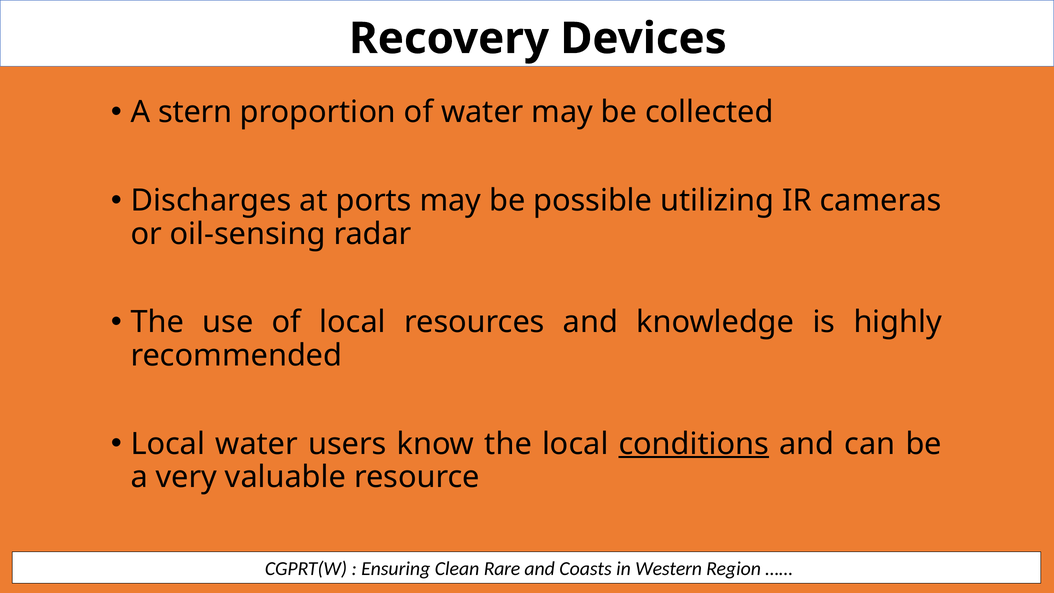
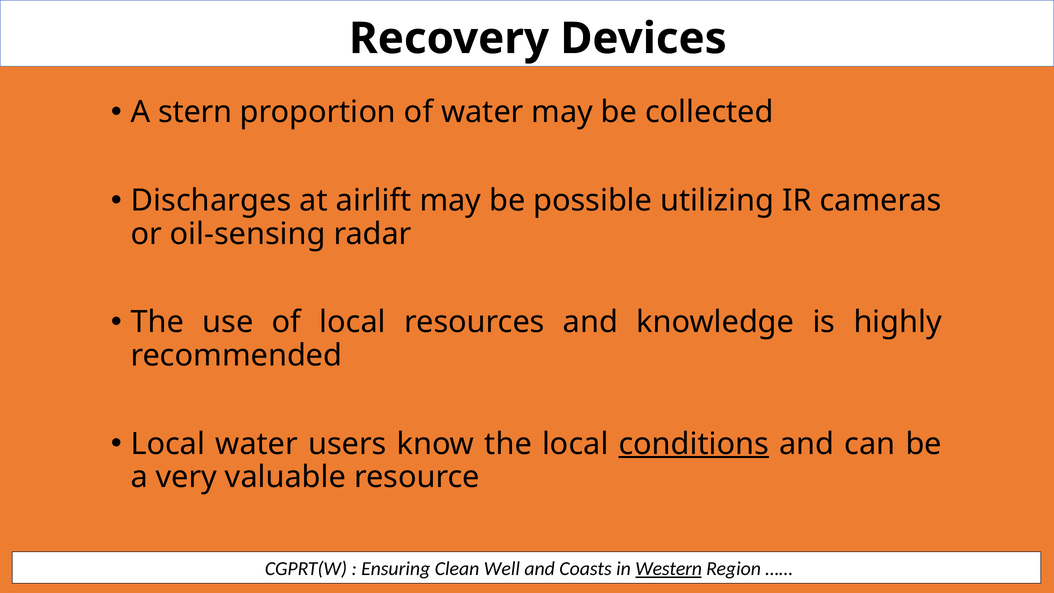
ports: ports -> airlift
Rare: Rare -> Well
Western underline: none -> present
